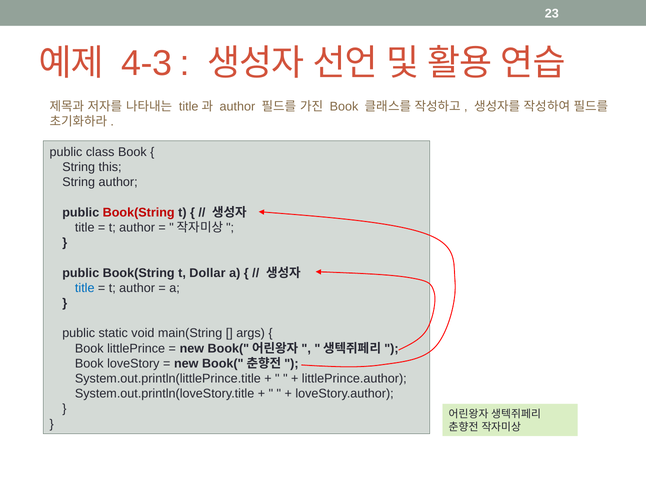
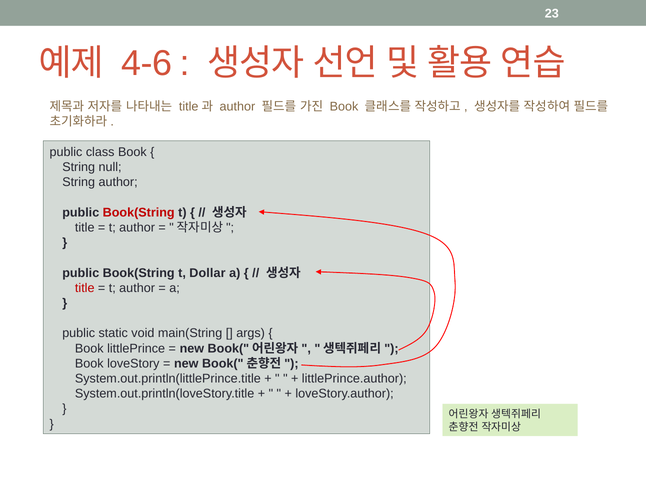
4-3: 4-3 -> 4-6
this: this -> null
title at (85, 288) colour: blue -> red
